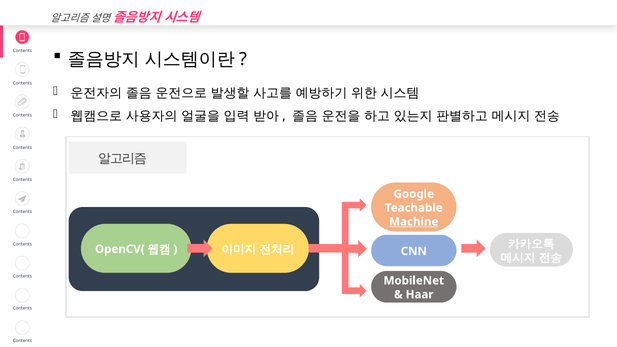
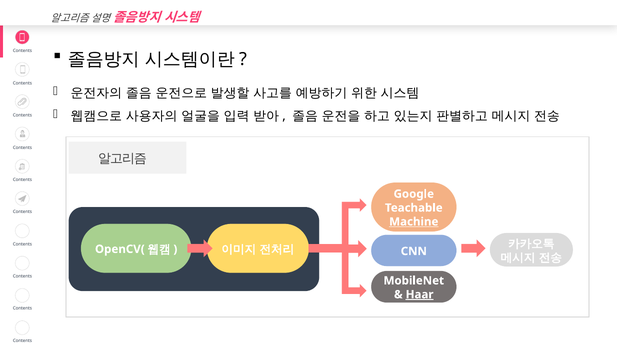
Haar underline: none -> present
